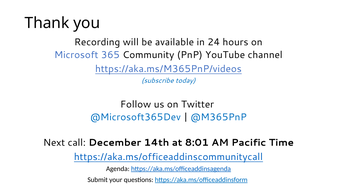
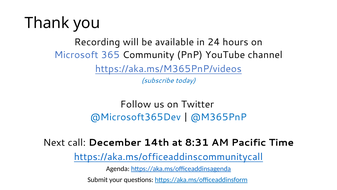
8:01: 8:01 -> 8:31
